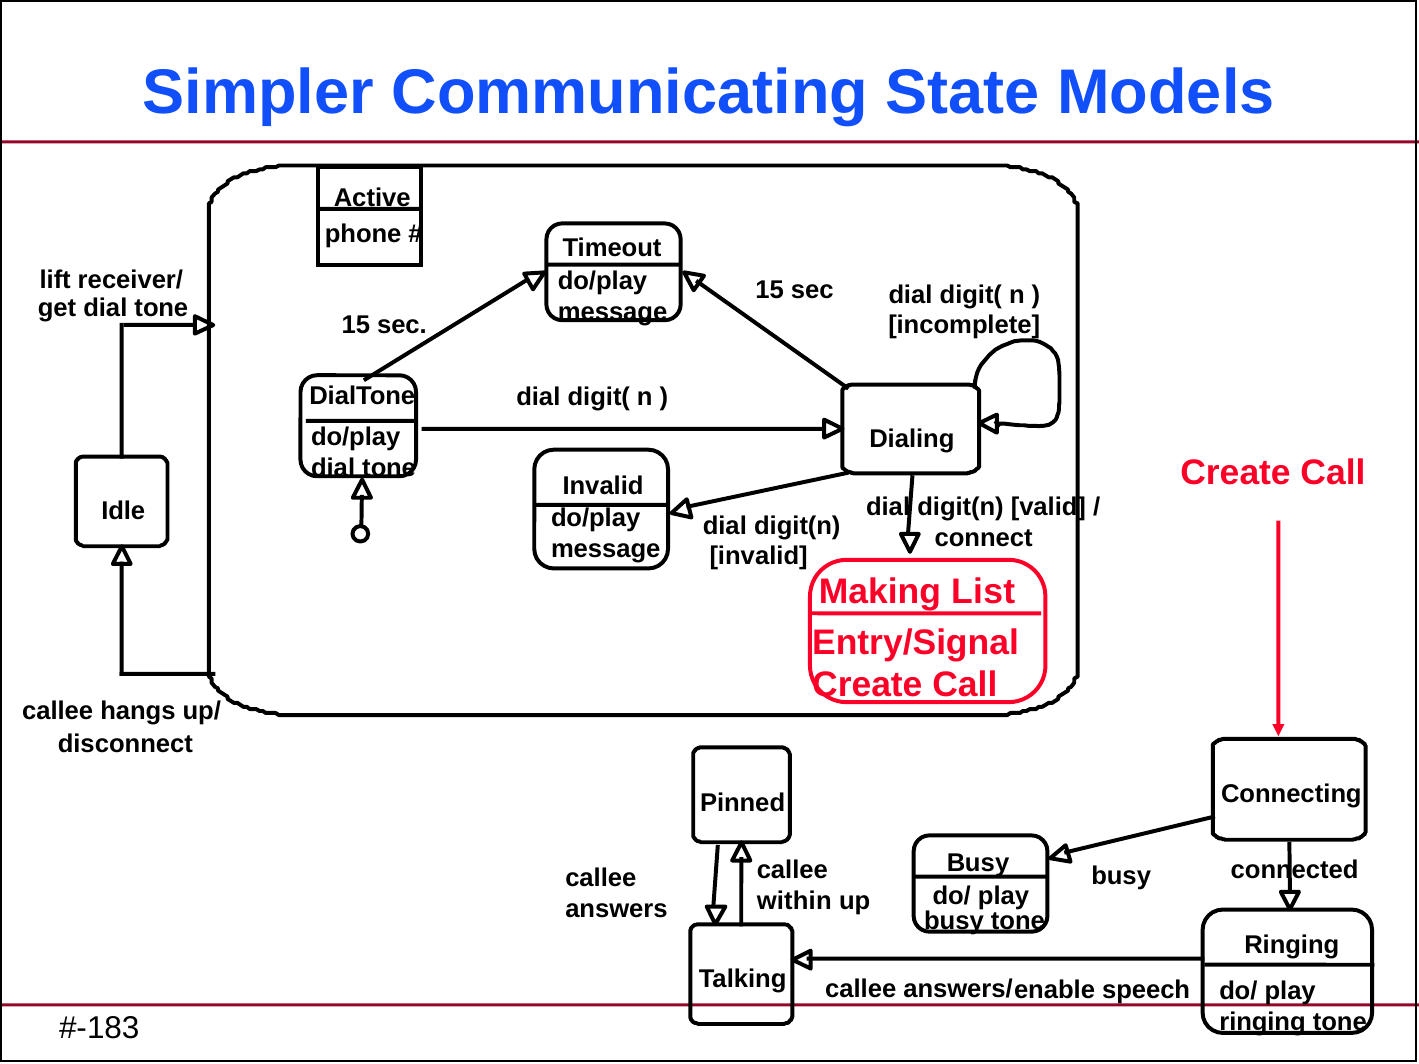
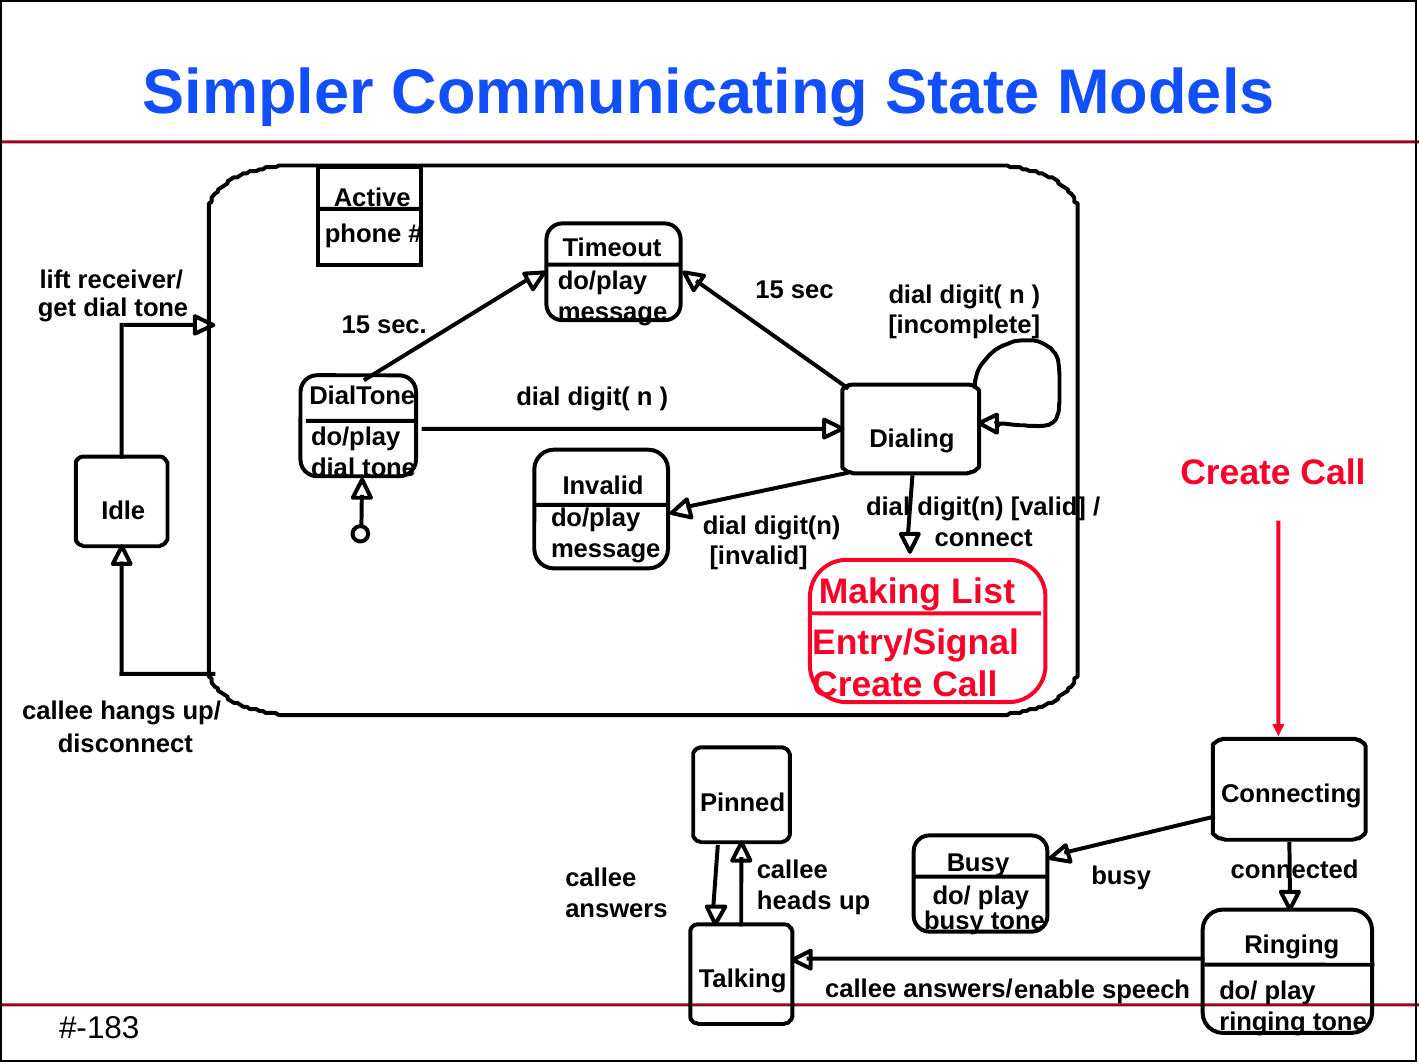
within: within -> heads
